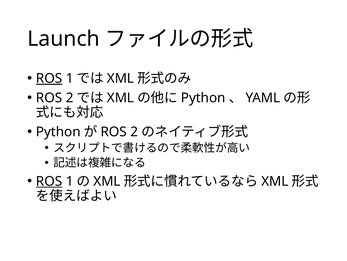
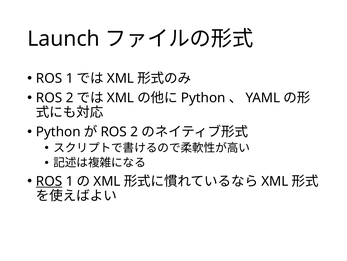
ROS at (49, 78) underline: present -> none
